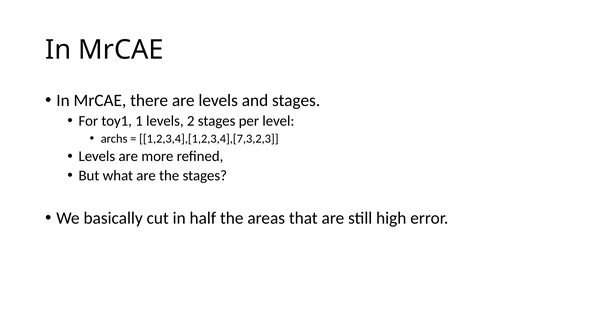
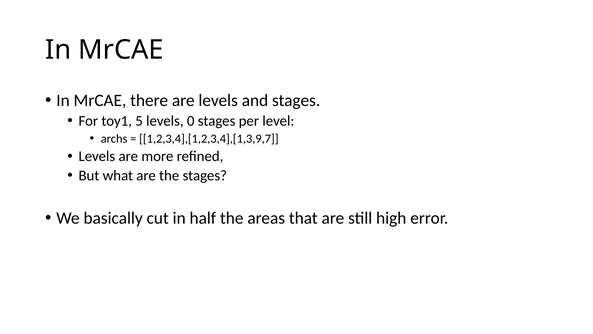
1: 1 -> 5
2: 2 -> 0
1,2,3,4],[1,2,3,4],[7,3,2,3: 1,2,3,4],[1,2,3,4],[7,3,2,3 -> 1,2,3,4],[1,2,3,4],[1,3,9,7
